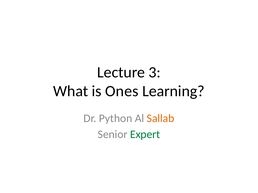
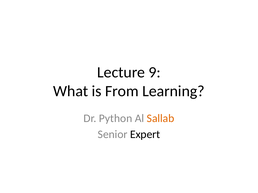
3: 3 -> 9
Ones: Ones -> From
Expert colour: green -> black
